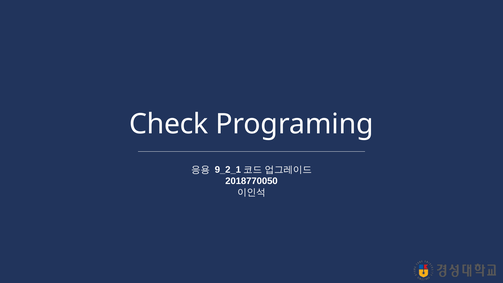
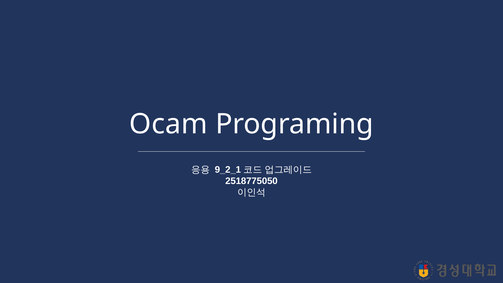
Check: Check -> Ocam
2018770050: 2018770050 -> 2518775050
